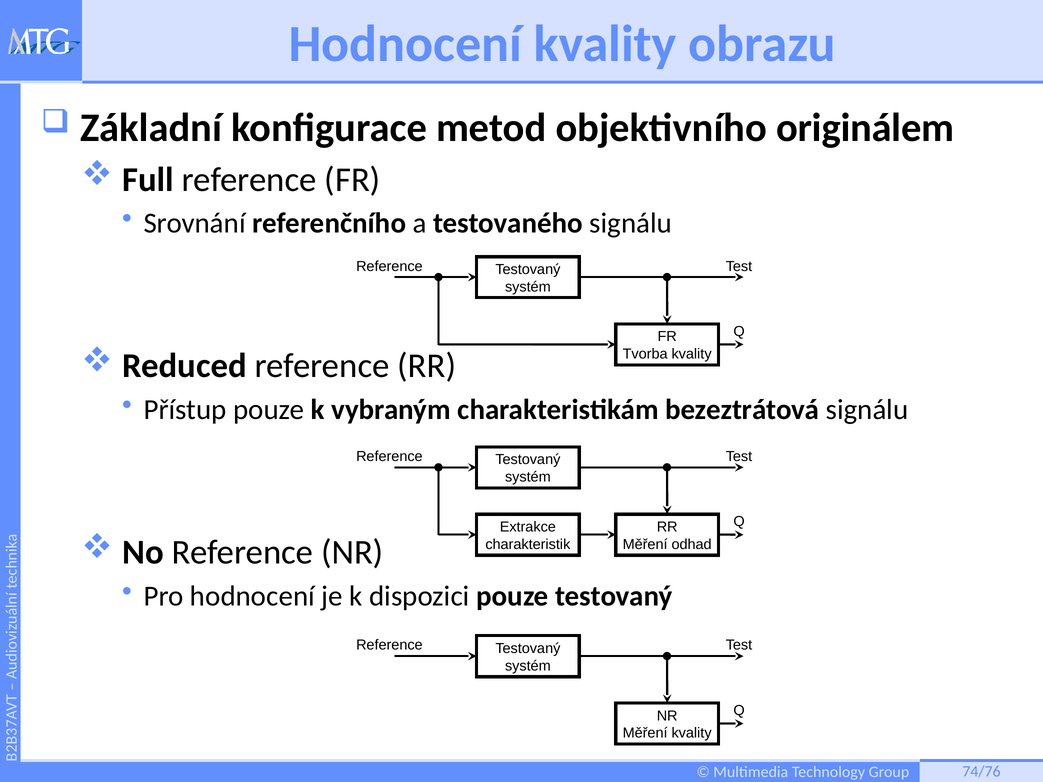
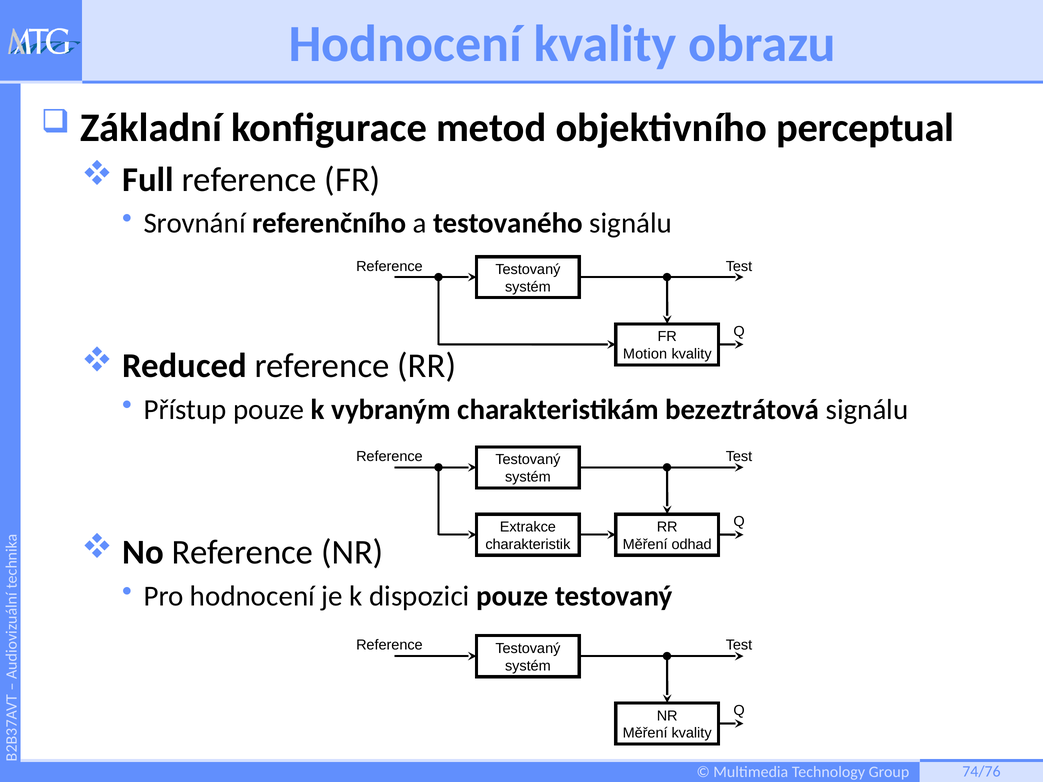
originálem: originálem -> perceptual
Tvorba: Tvorba -> Motion
